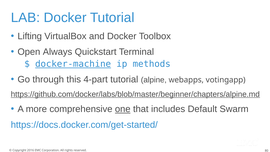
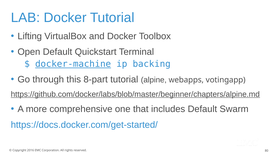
Open Always: Always -> Default
methods: methods -> backing
4-part: 4-part -> 8-part
one underline: present -> none
